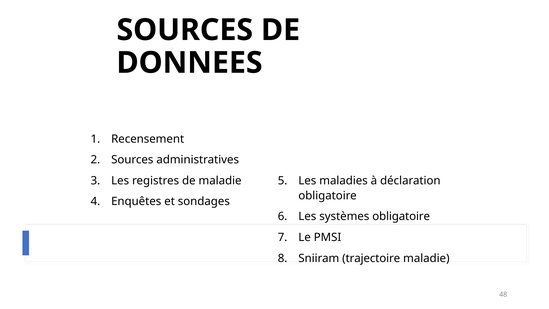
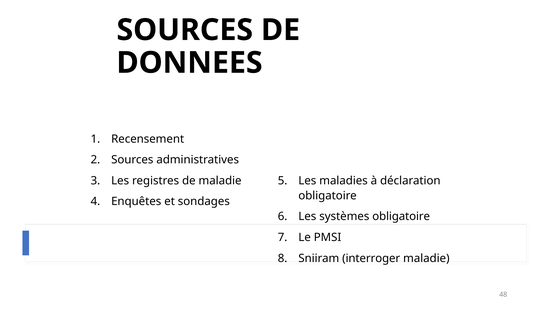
trajectoire: trajectoire -> interroger
